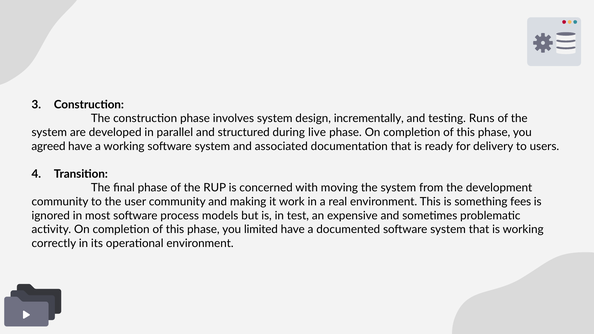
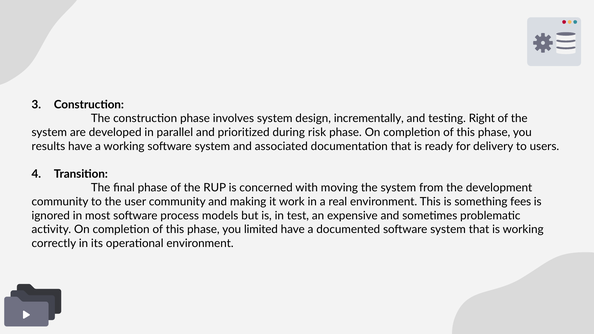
Runs: Runs -> Right
structured: structured -> prioritized
live: live -> risk
agreed: agreed -> results
